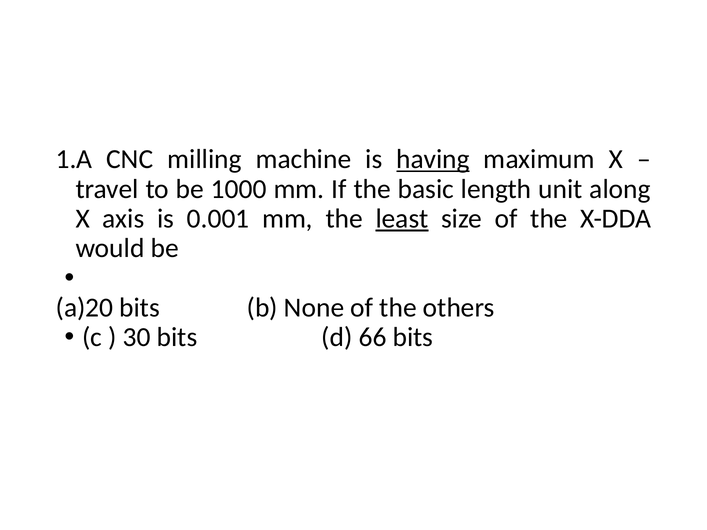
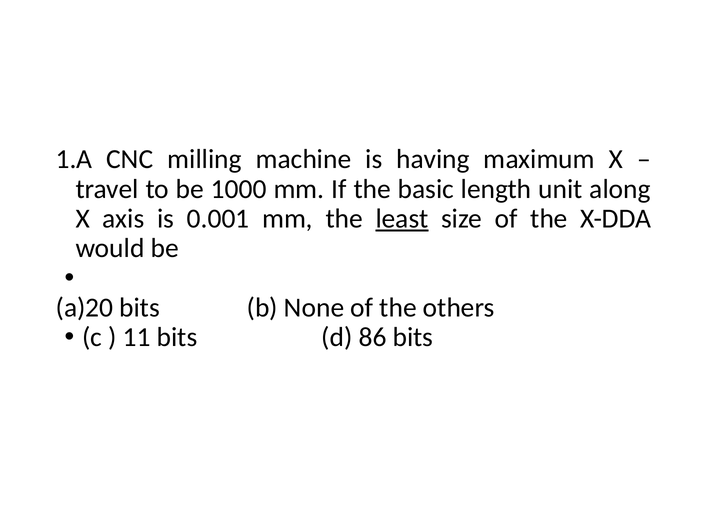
having underline: present -> none
30: 30 -> 11
66: 66 -> 86
